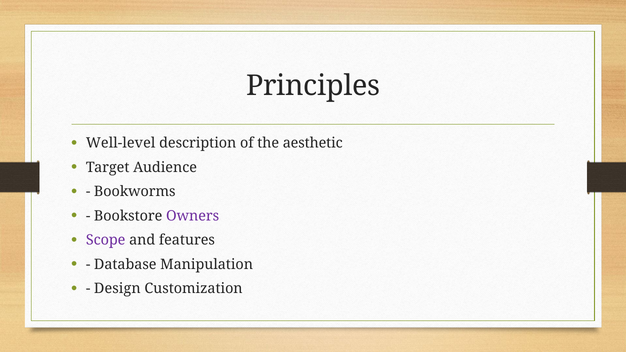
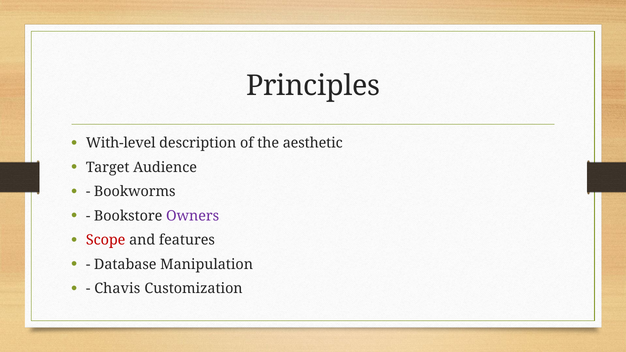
Well-level: Well-level -> With-level
Scope colour: purple -> red
Design: Design -> Chavis
